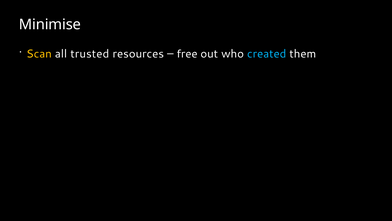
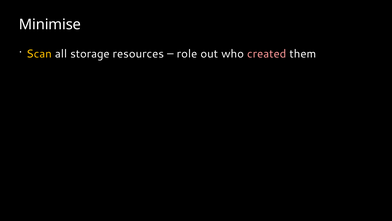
trusted: trusted -> storage
free: free -> role
created colour: light blue -> pink
